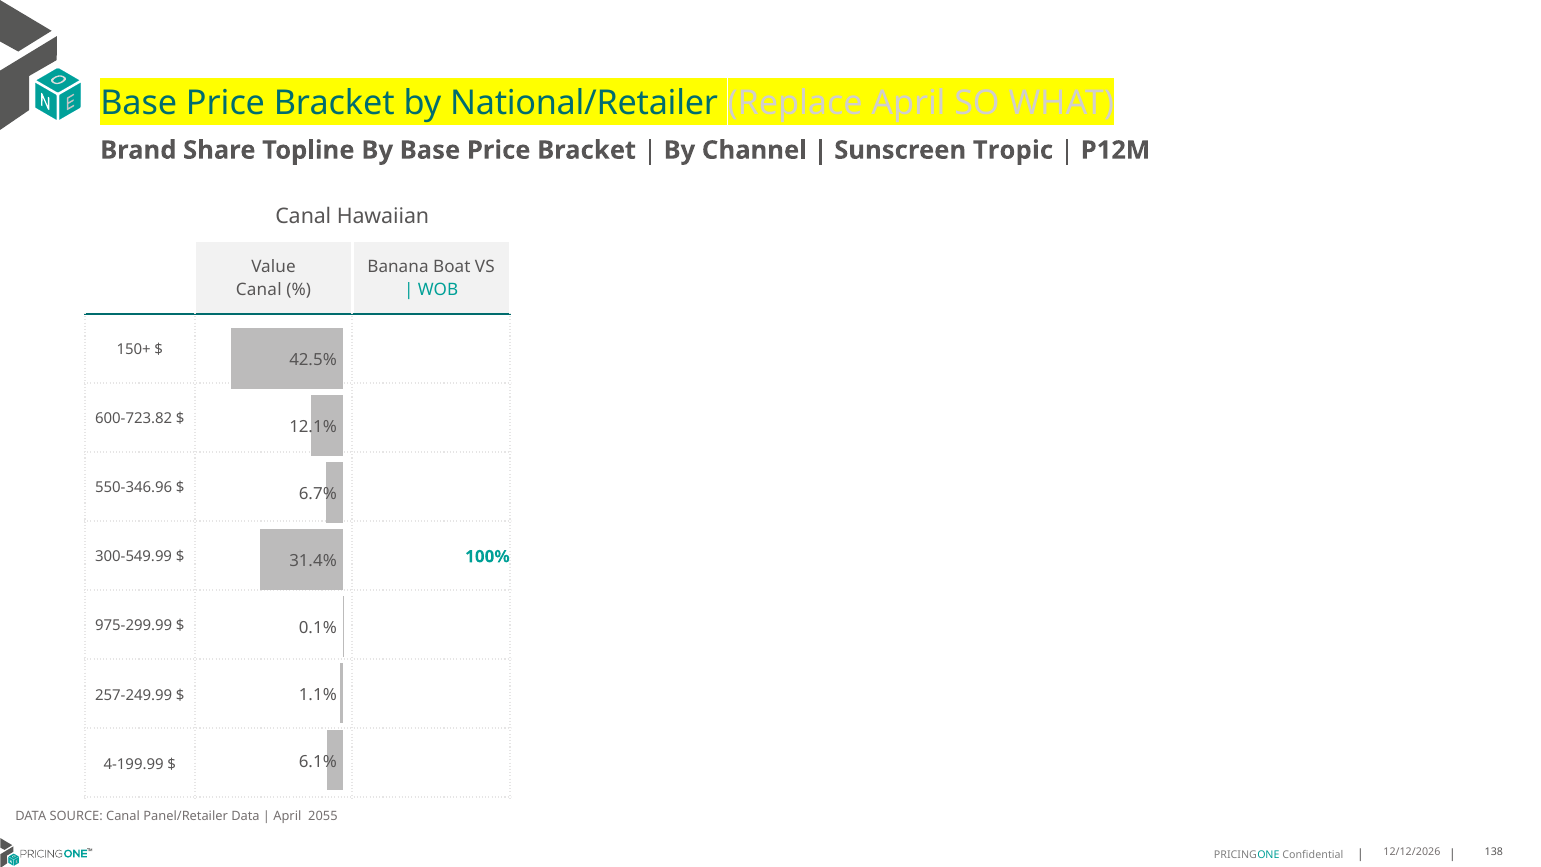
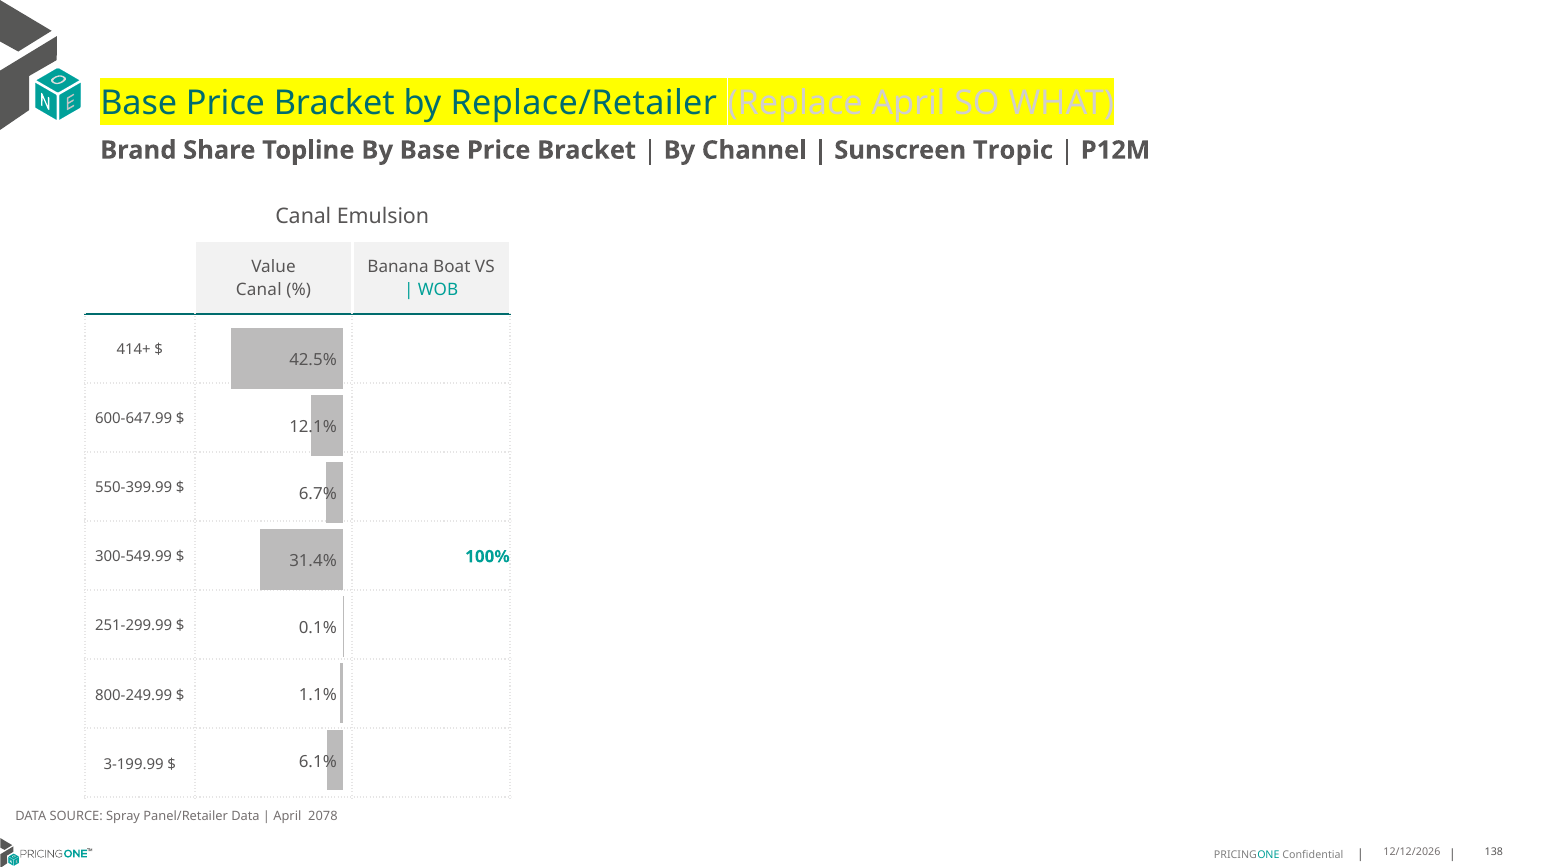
National/Retailer: National/Retailer -> Replace/Retailer
Hawaiian: Hawaiian -> Emulsion
150+: 150+ -> 414+
600-723.82: 600-723.82 -> 600-647.99
550-346.96: 550-346.96 -> 550-399.99
975-299.99: 975-299.99 -> 251-299.99
257-249.99: 257-249.99 -> 800-249.99
4-199.99: 4-199.99 -> 3-199.99
SOURCE Canal: Canal -> Spray
2055: 2055 -> 2078
